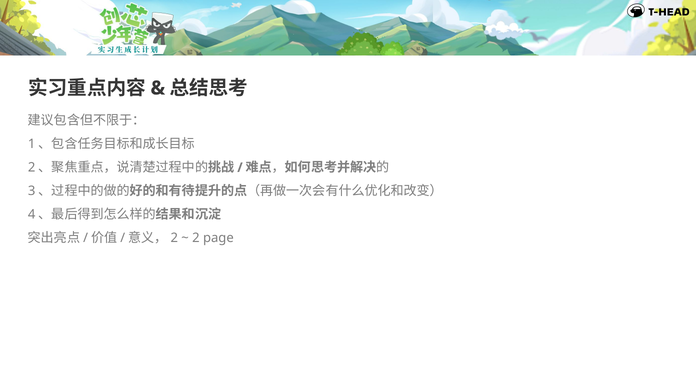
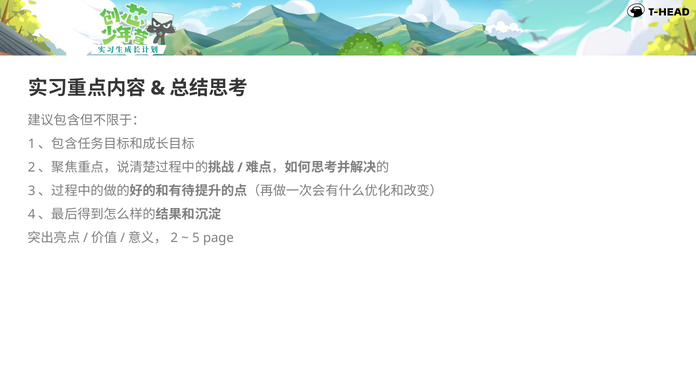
2: 2 -> 5
